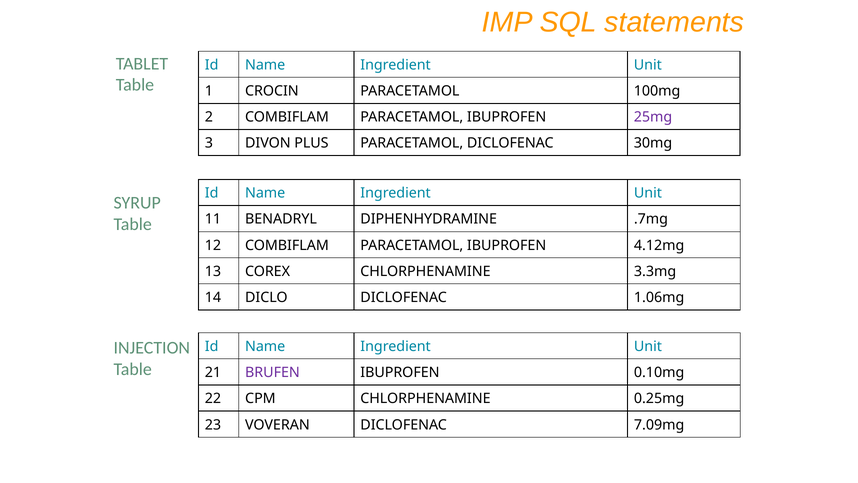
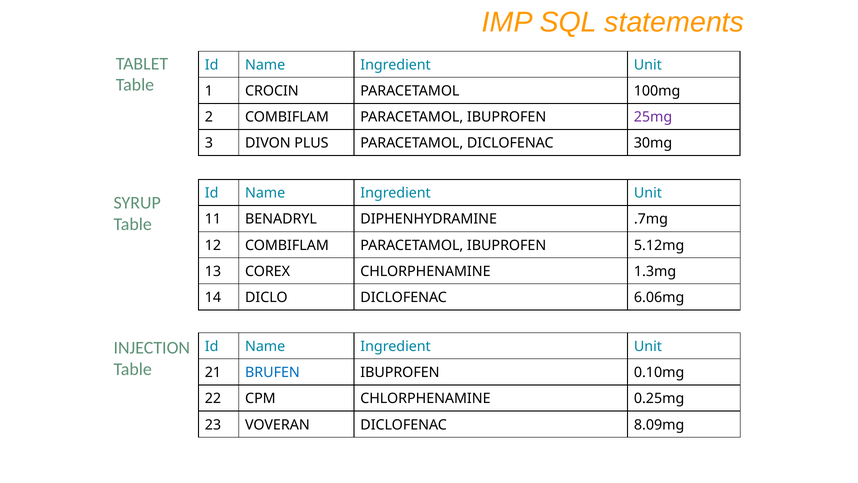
4.12mg: 4.12mg -> 5.12mg
3.3mg: 3.3mg -> 1.3mg
1.06mg: 1.06mg -> 6.06mg
BRUFEN colour: purple -> blue
7.09mg: 7.09mg -> 8.09mg
